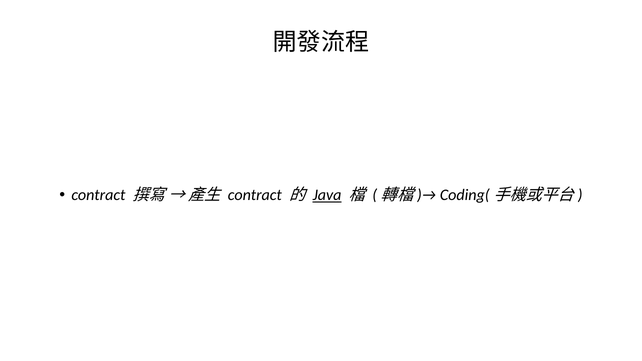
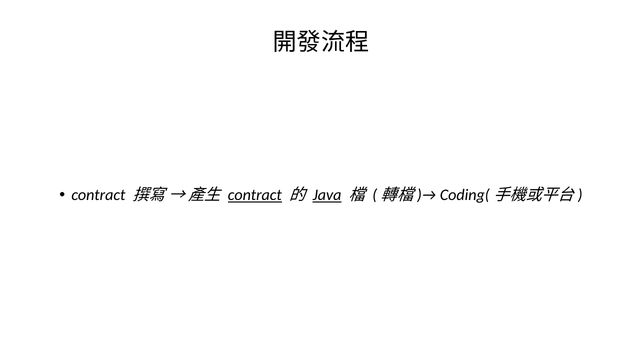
contract at (255, 195) underline: none -> present
